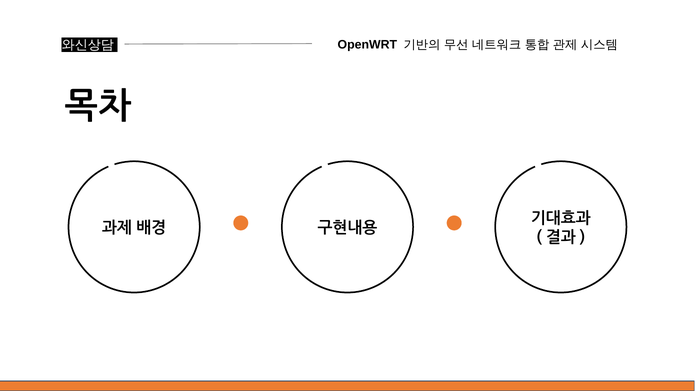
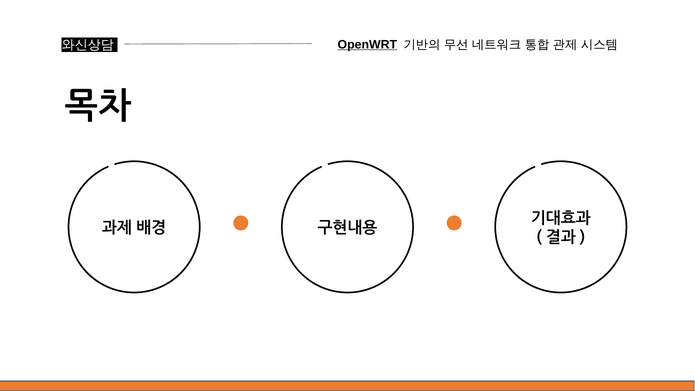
OpenWRT underline: none -> present
